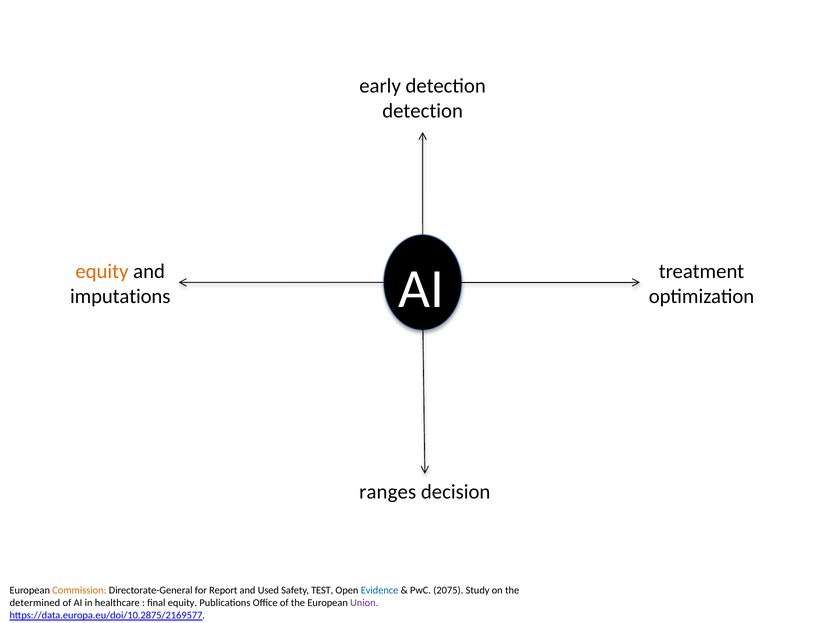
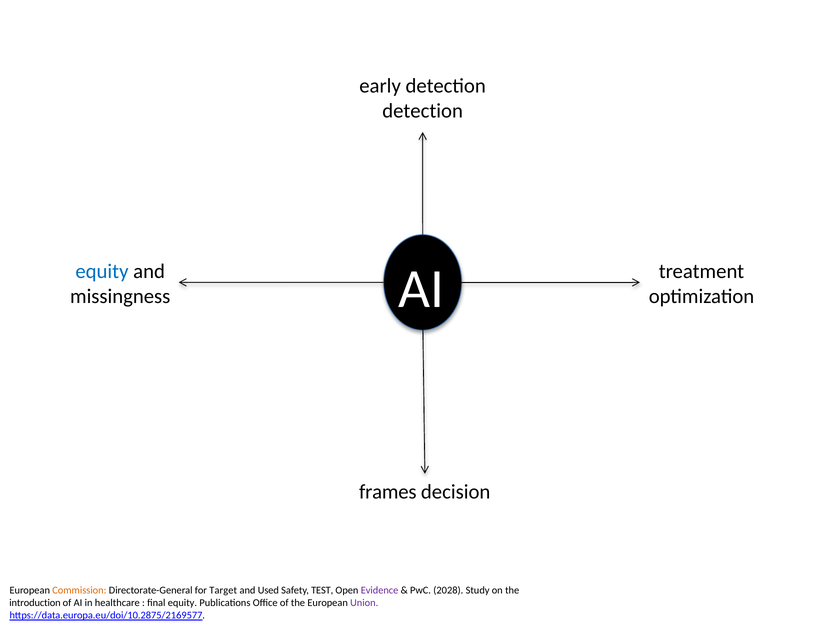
equity at (102, 271) colour: orange -> blue
imputations: imputations -> missingness
ranges: ranges -> frames
Report: Report -> Target
Evidence colour: blue -> purple
2075: 2075 -> 2028
determined: determined -> introduction
